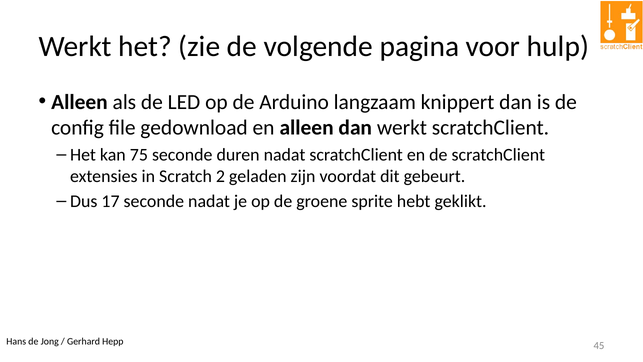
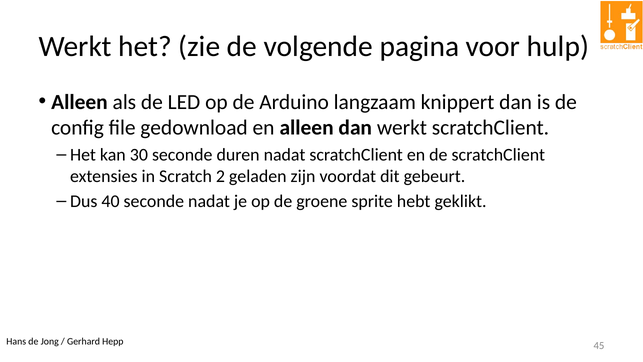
75: 75 -> 30
17: 17 -> 40
